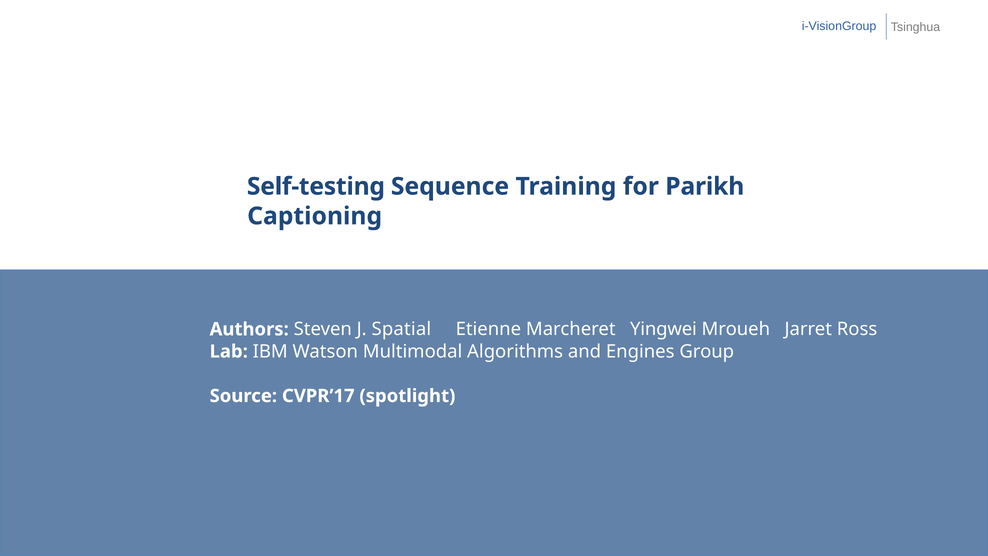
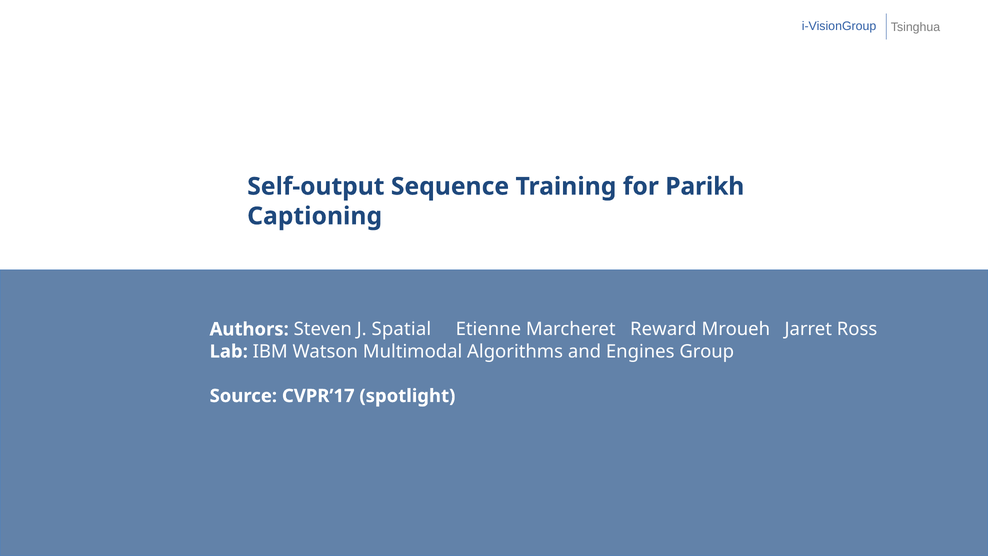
Self-testing: Self-testing -> Self-output
Yingwei: Yingwei -> Reward
